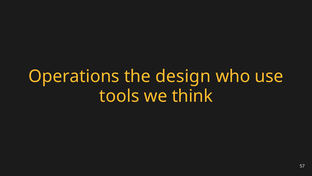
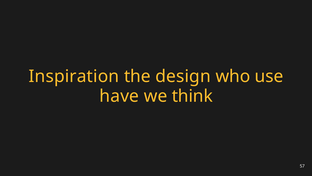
Operations: Operations -> Inspiration
tools: tools -> have
